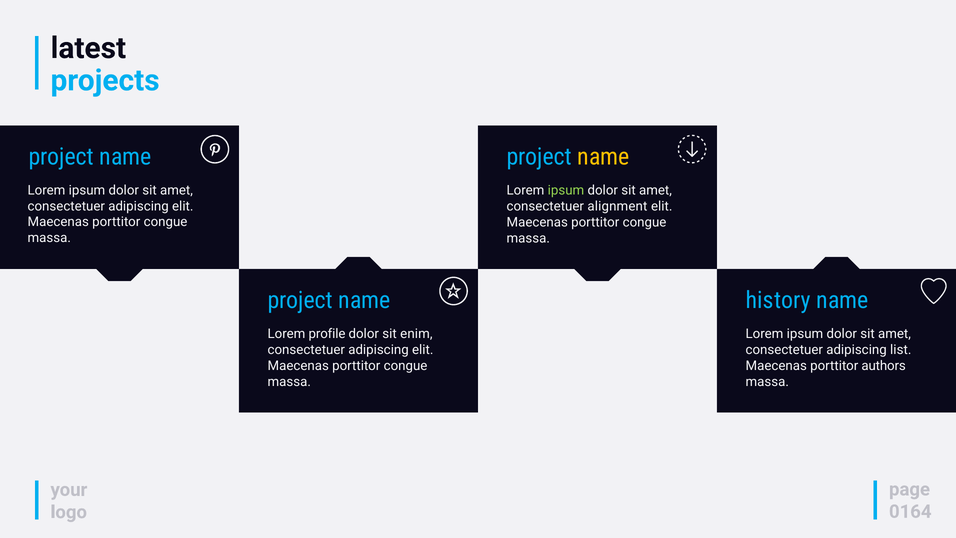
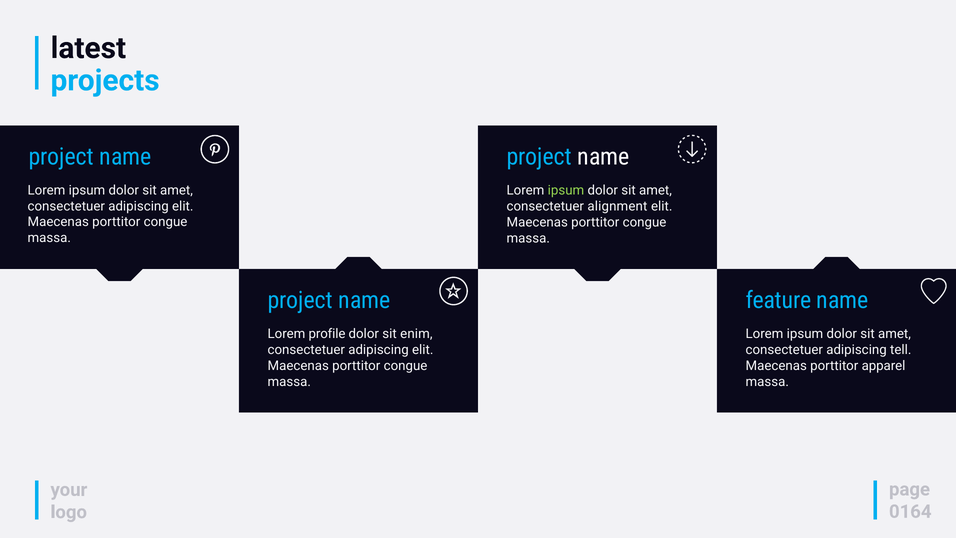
name at (604, 157) colour: yellow -> white
history: history -> feature
list: list -> tell
authors: authors -> apparel
